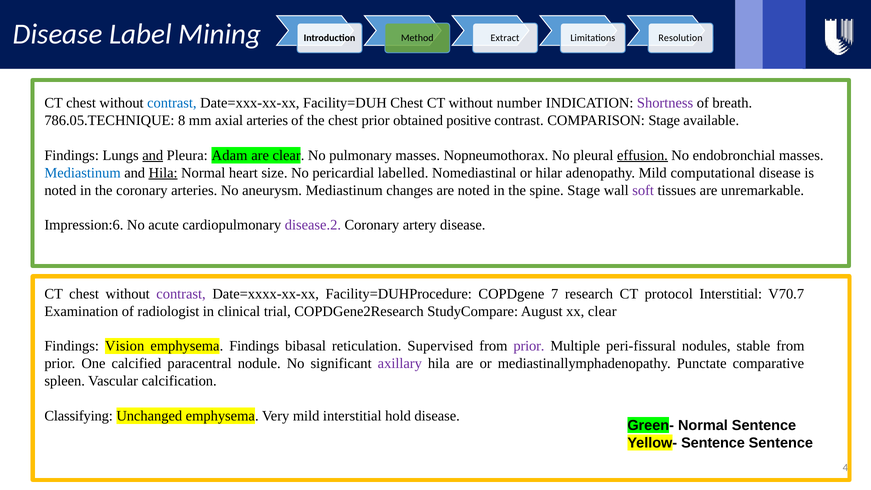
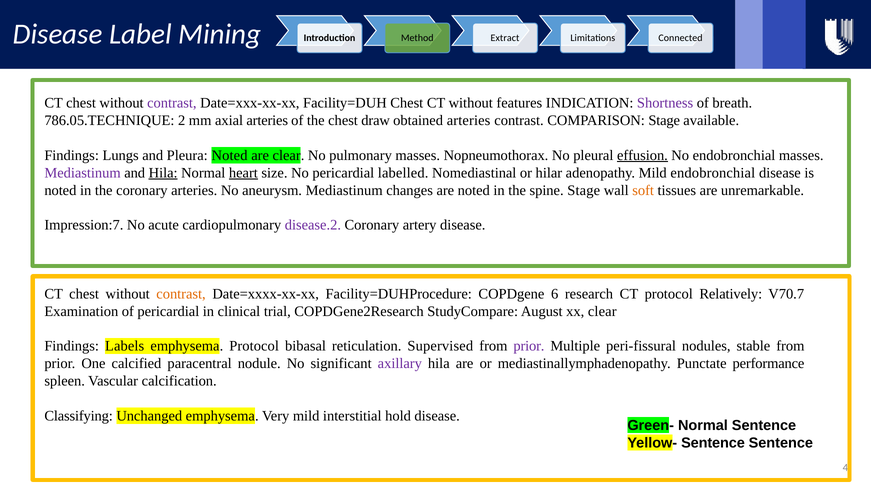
Resolution: Resolution -> Connected
contrast at (172, 103) colour: blue -> purple
number: number -> features
8: 8 -> 2
chest prior: prior -> draw
obtained positive: positive -> arteries
and at (153, 155) underline: present -> none
Pleura Adam: Adam -> Noted
Mediastinum at (83, 173) colour: blue -> purple
heart underline: none -> present
Mild computational: computational -> endobronchial
soft colour: purple -> orange
Impression:6: Impression:6 -> Impression:7
contrast at (181, 294) colour: purple -> orange
7: 7 -> 6
protocol Interstitial: Interstitial -> Relatively
of radiologist: radiologist -> pericardial
Vision: Vision -> Labels
emphysema Findings: Findings -> Protocol
comparative: comparative -> performance
